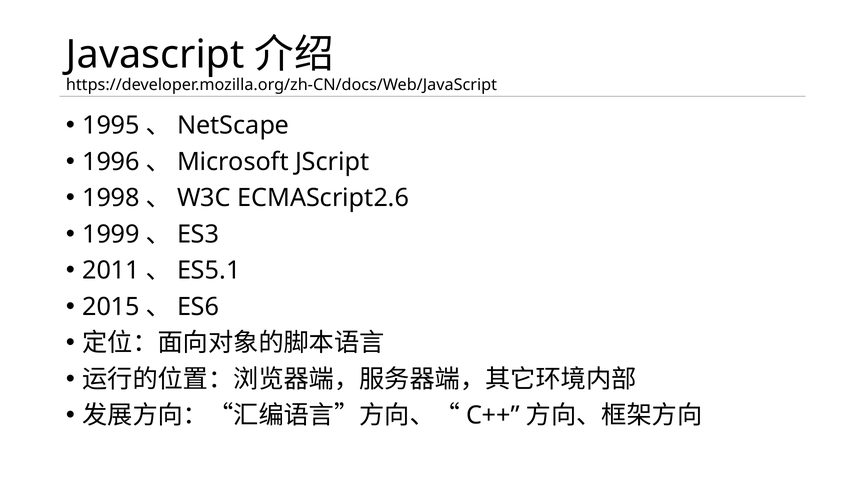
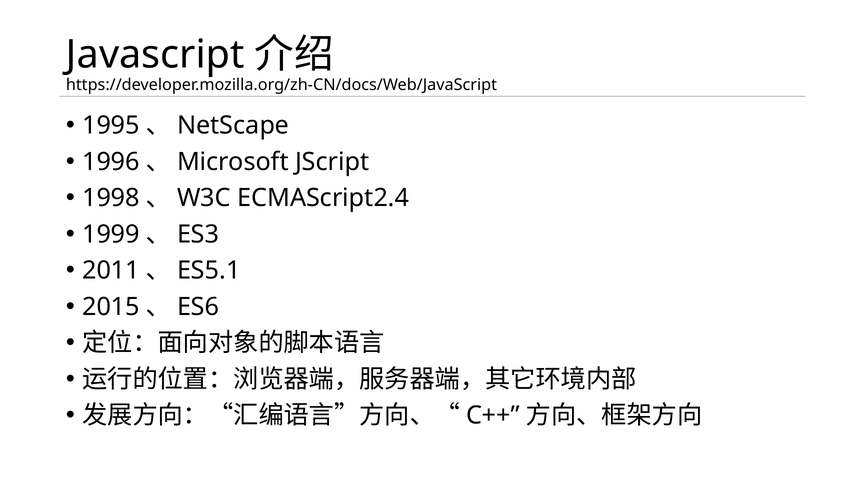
ECMAScript2.6: ECMAScript2.6 -> ECMAScript2.4
